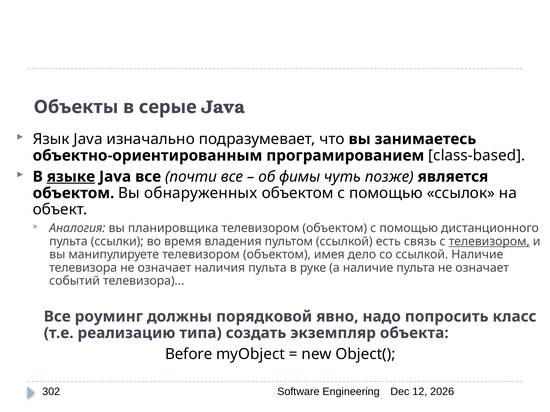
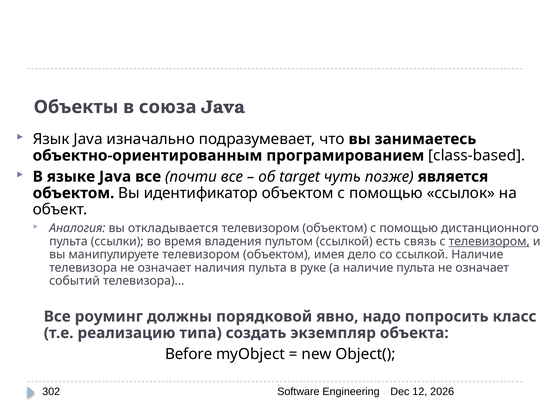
серые: серые -> союза
языке underline: present -> none
фимы: фимы -> target
обнаруженных: обнаруженных -> идентификатор
планировщика: планировщика -> откладывается
